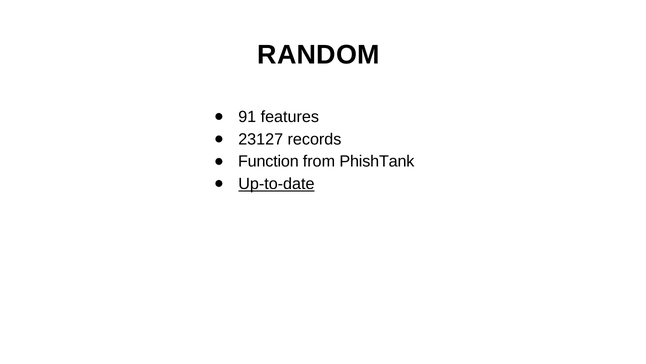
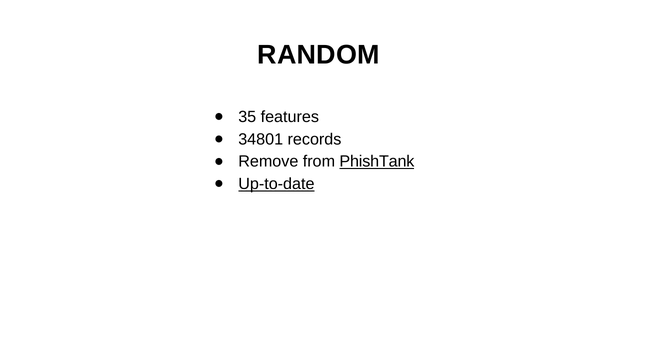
91: 91 -> 35
23127: 23127 -> 34801
Function: Function -> Remove
PhishTank underline: none -> present
